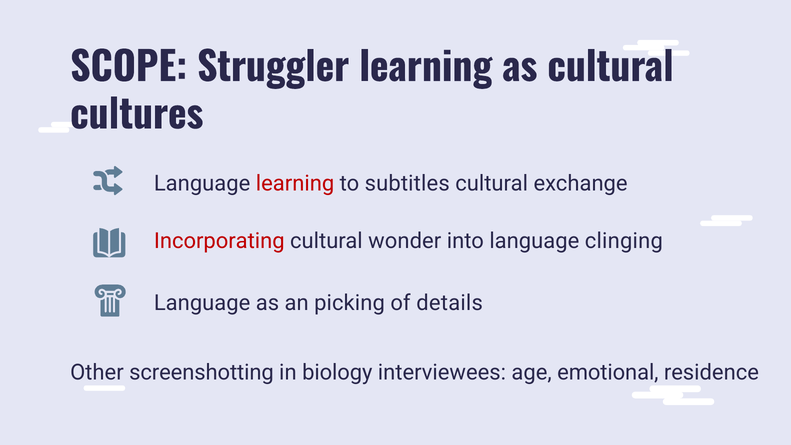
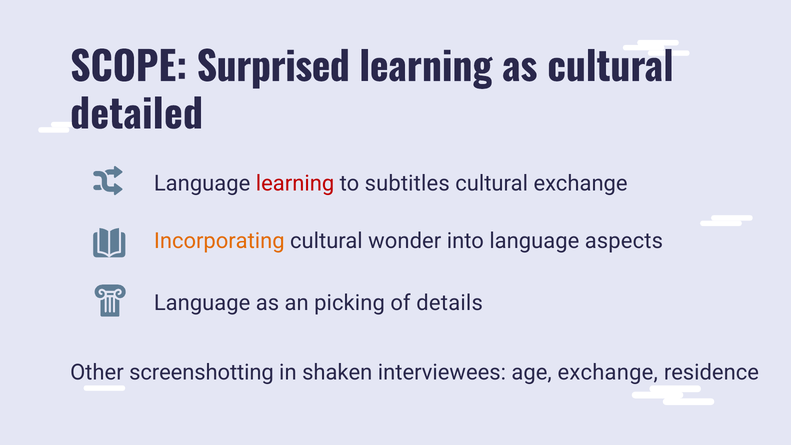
Struggler: Struggler -> Surprised
cultures: cultures -> detailed
Incorporating colour: red -> orange
clinging: clinging -> aspects
biology: biology -> shaken
age emotional: emotional -> exchange
